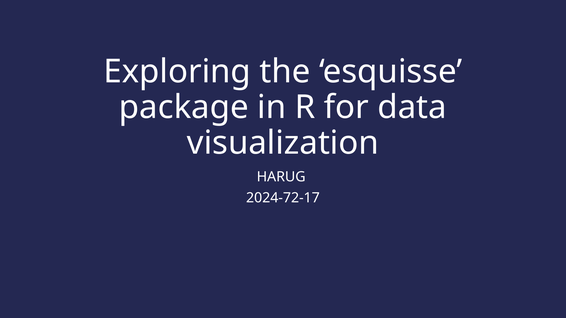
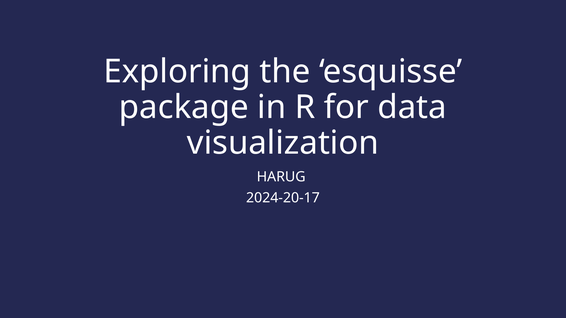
2024-72-17: 2024-72-17 -> 2024-20-17
